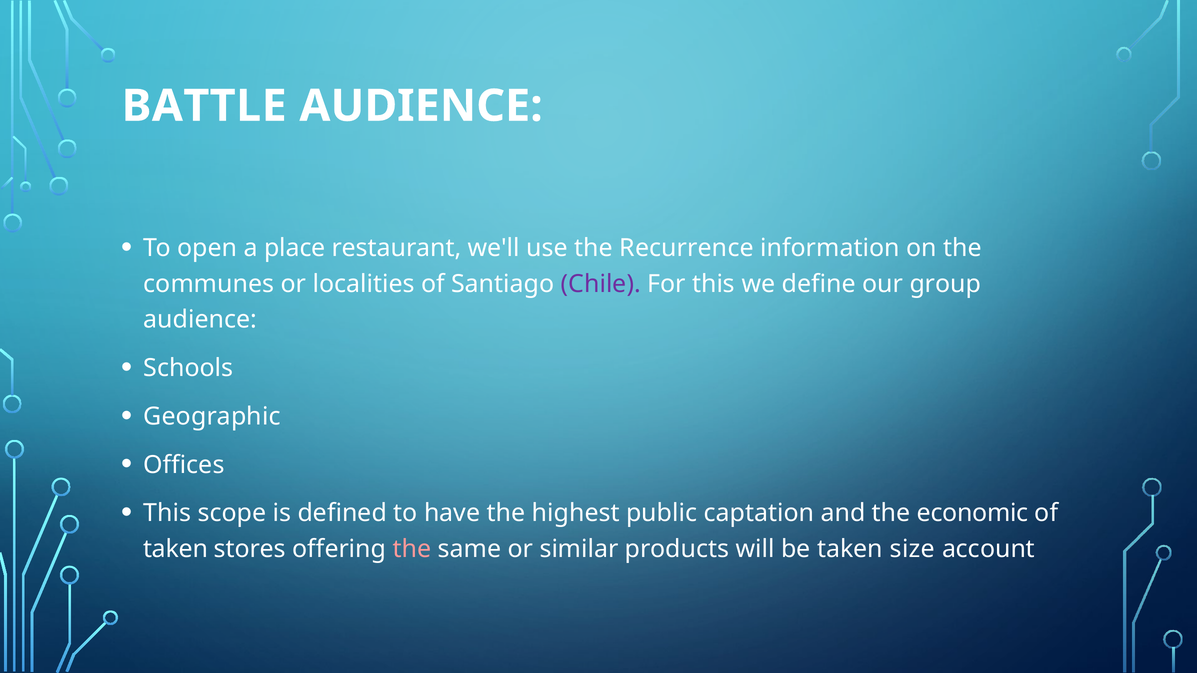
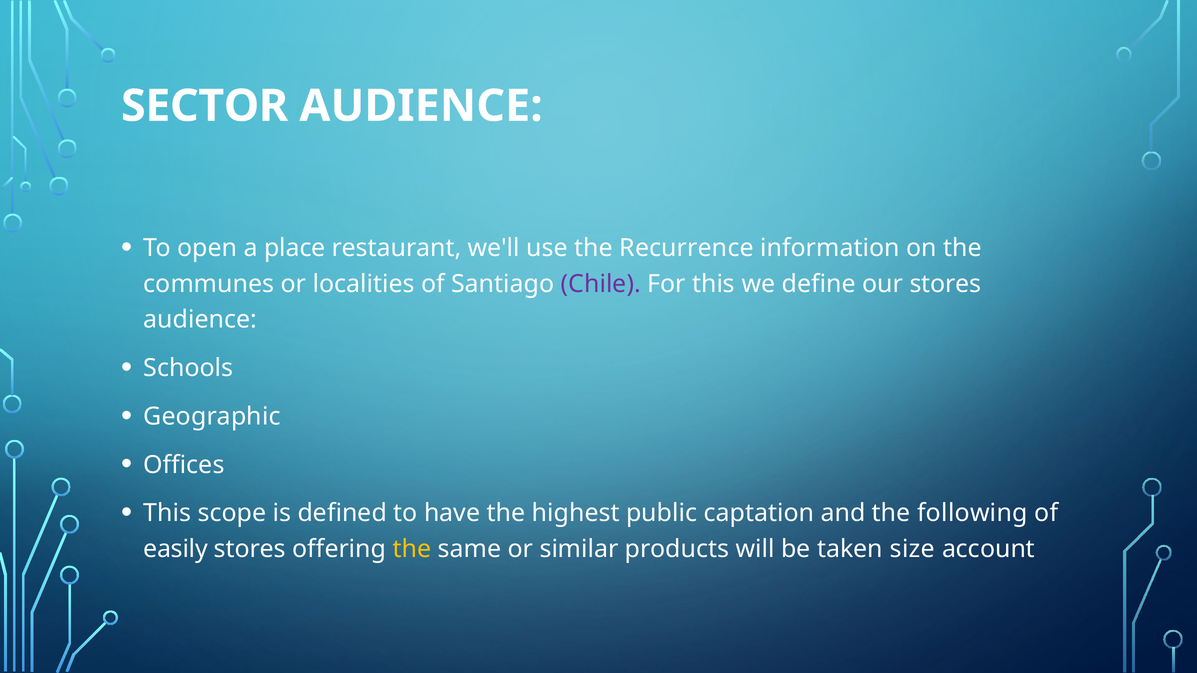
BATTLE: BATTLE -> SECTOR
our group: group -> stores
economic: economic -> following
taken at (176, 549): taken -> easily
the at (412, 549) colour: pink -> yellow
